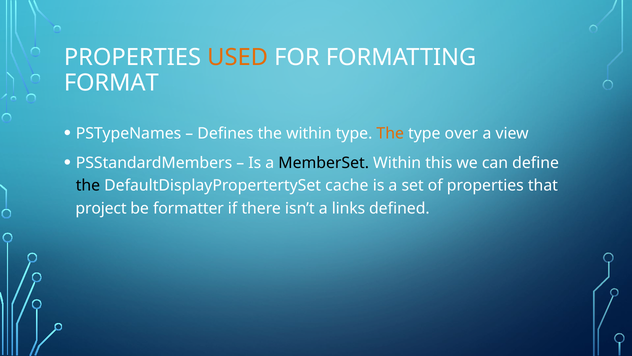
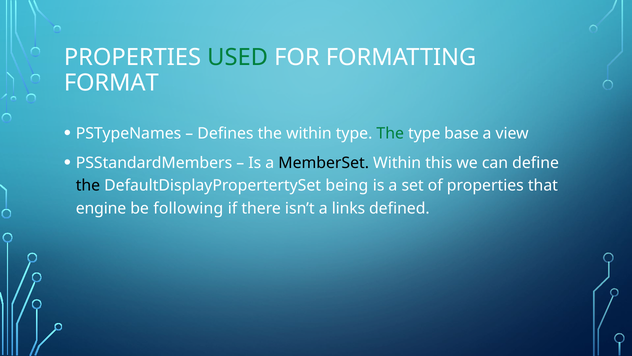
USED colour: orange -> green
The at (390, 133) colour: orange -> green
over: over -> base
cache: cache -> being
project: project -> engine
formatter: formatter -> following
